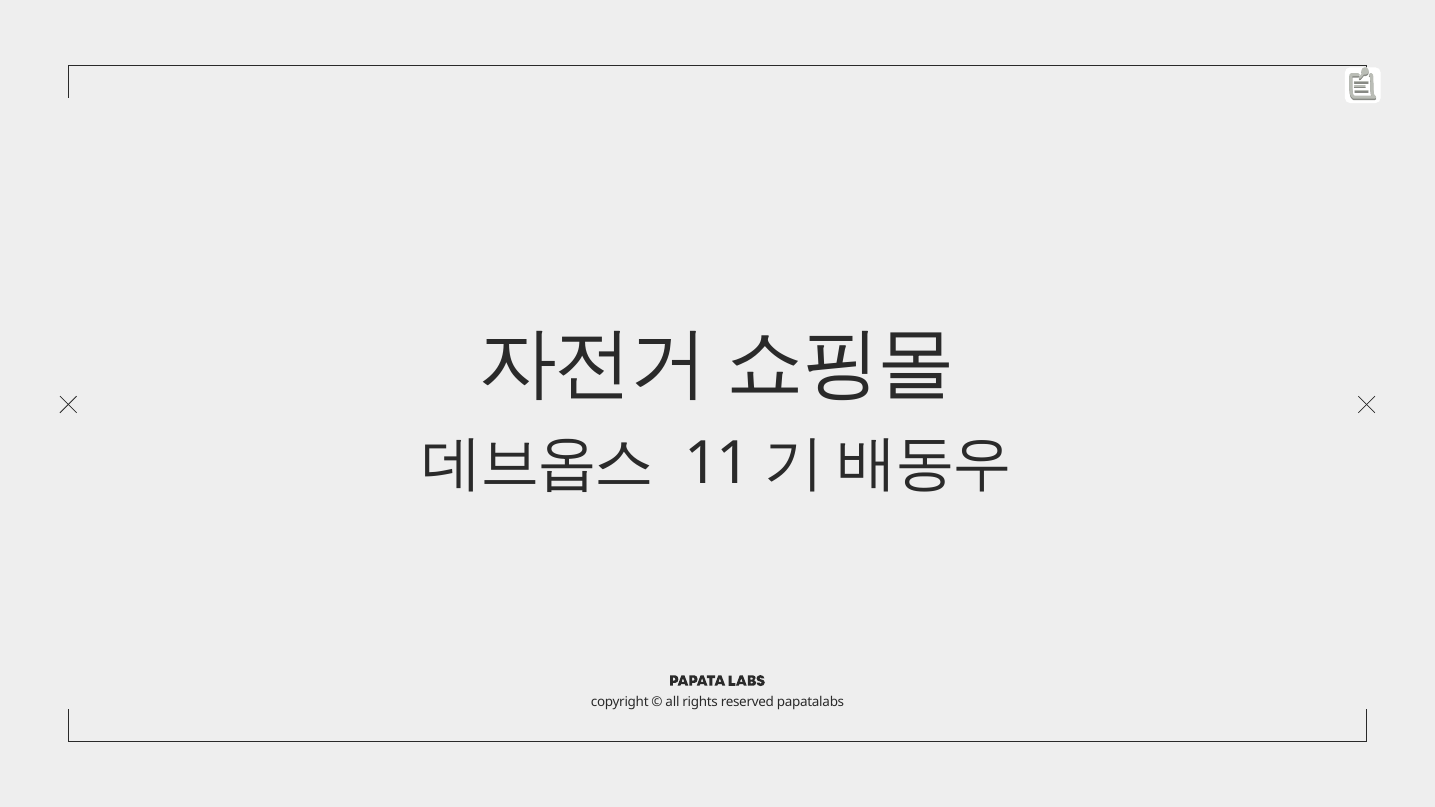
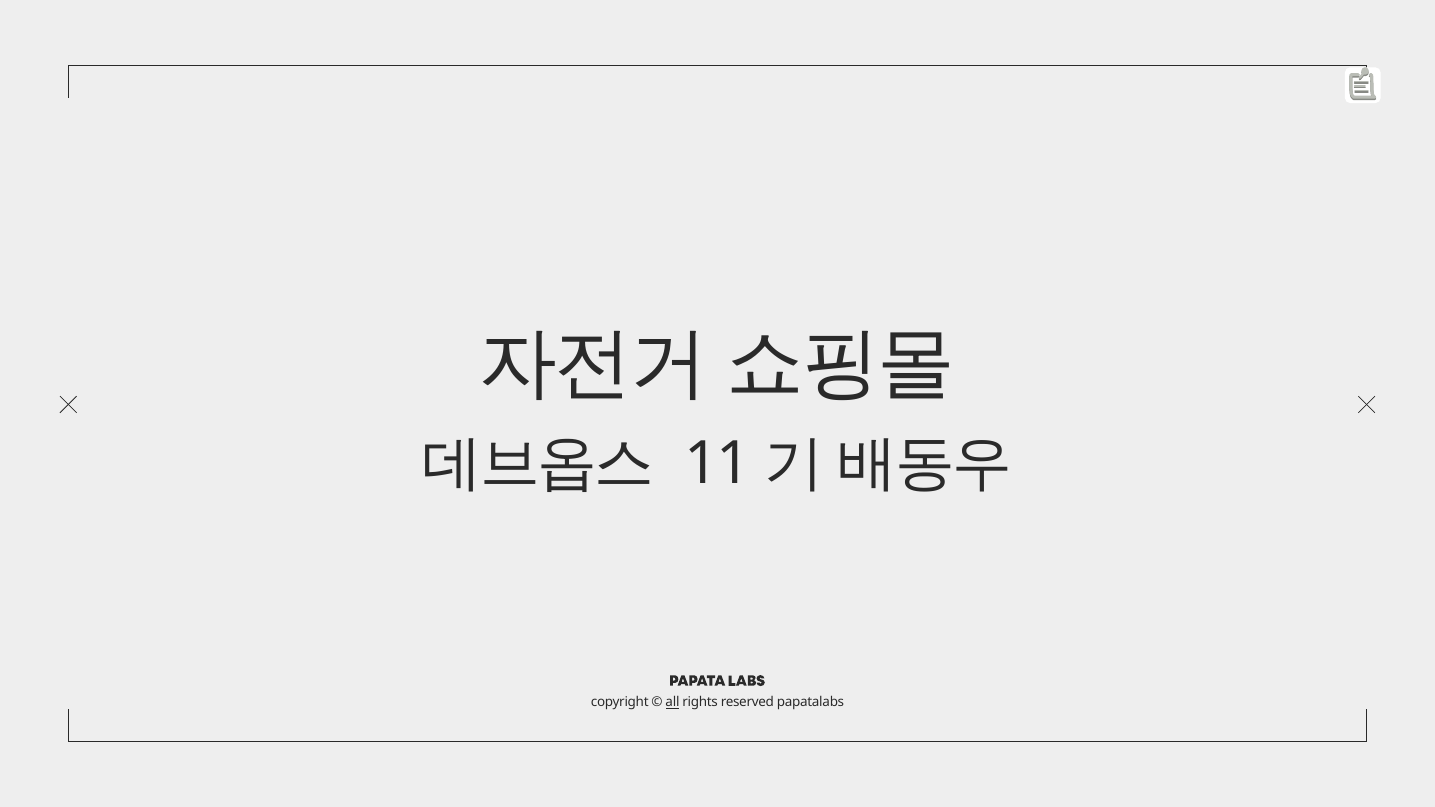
all underline: none -> present
